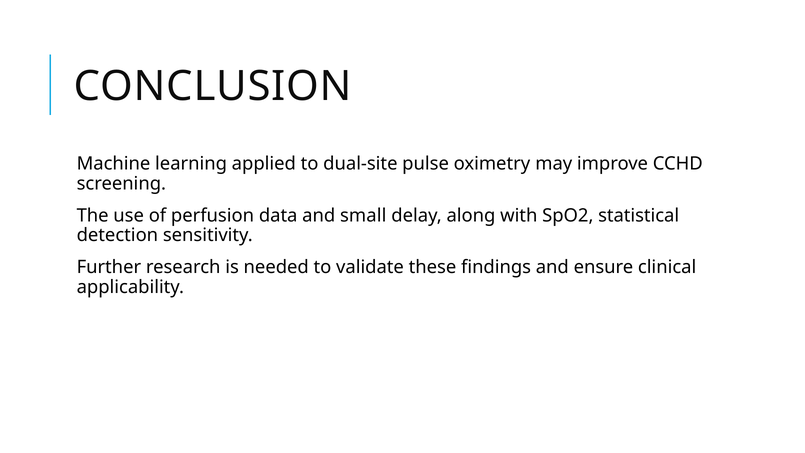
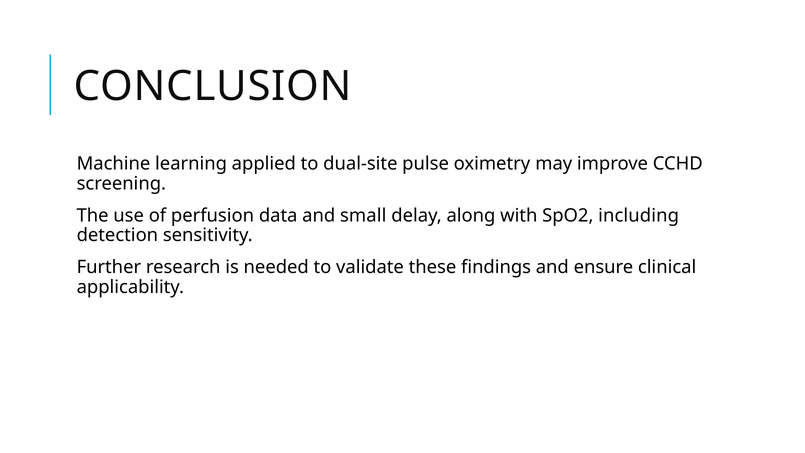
statistical: statistical -> including
